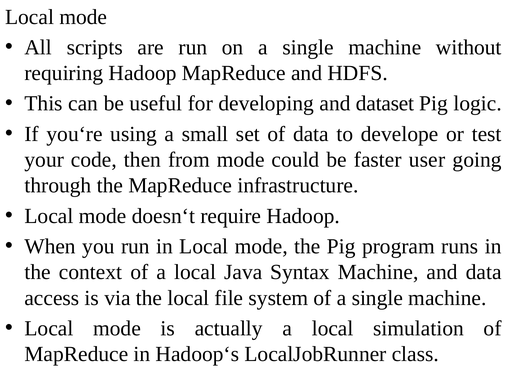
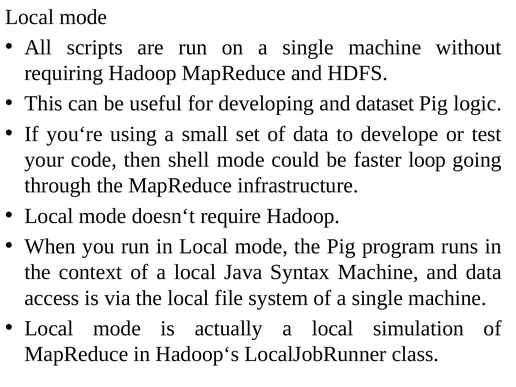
from: from -> shell
user: user -> loop
